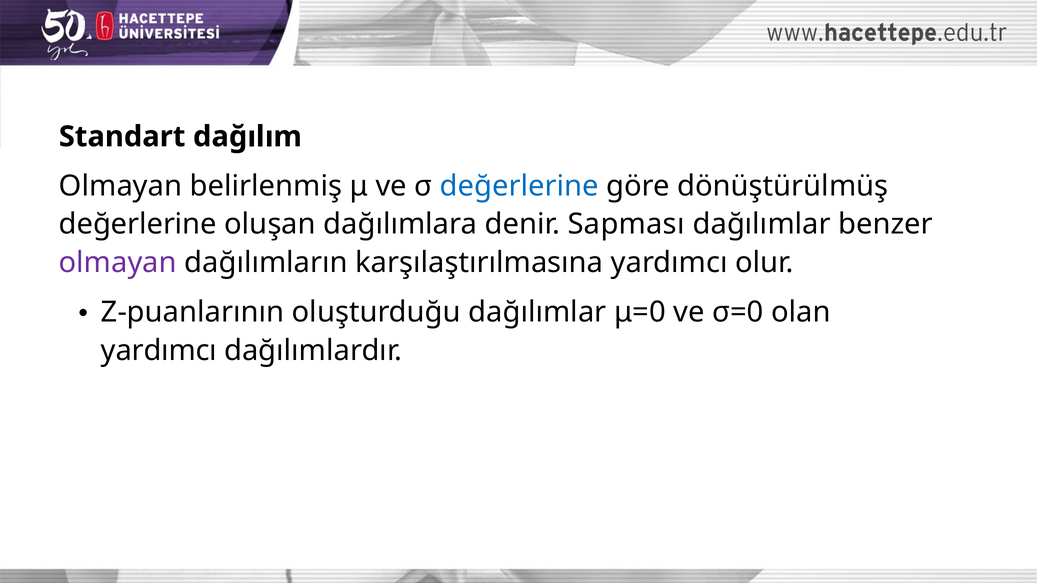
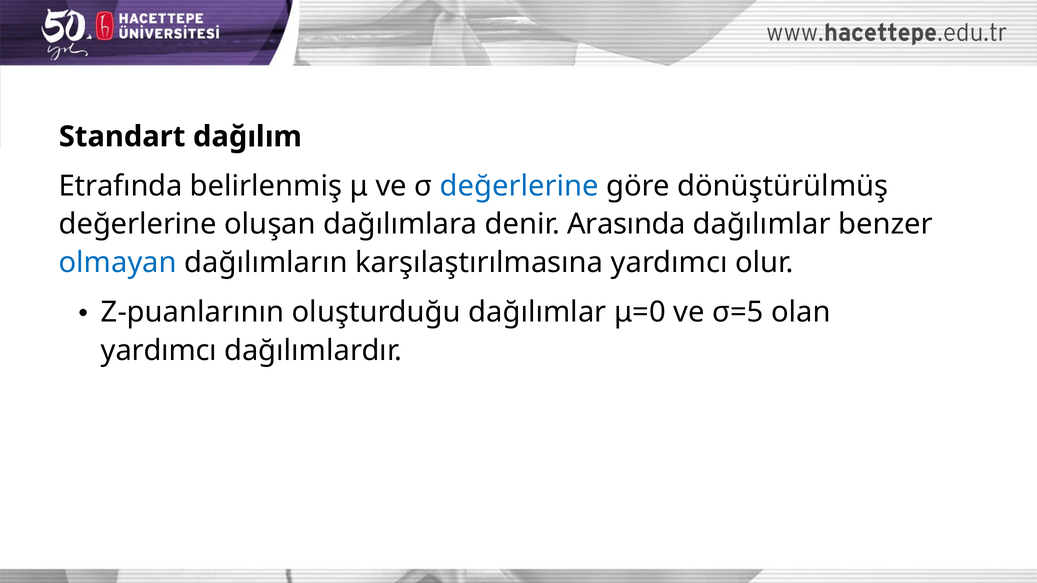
Olmayan at (121, 186): Olmayan -> Etrafında
Sapması: Sapması -> Arasında
olmayan at (118, 263) colour: purple -> blue
σ=0: σ=0 -> σ=5
